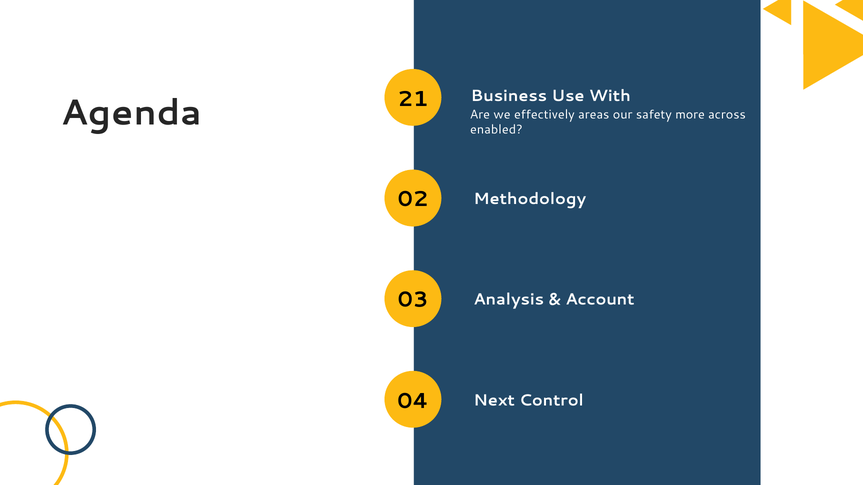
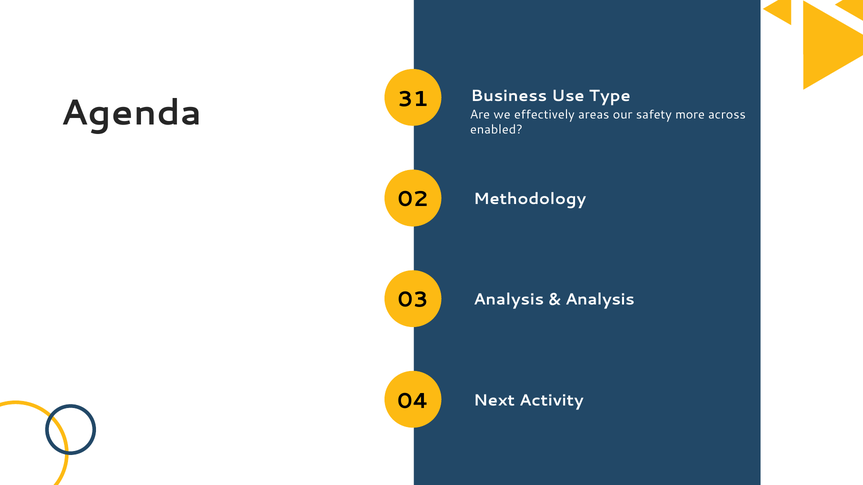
21: 21 -> 31
With: With -> Type
Account at (600, 300): Account -> Analysis
Control: Control -> Activity
